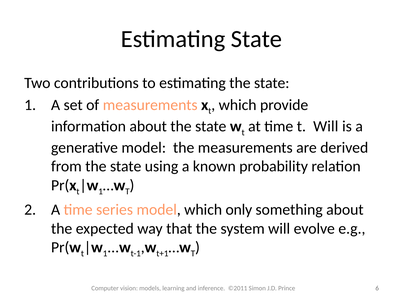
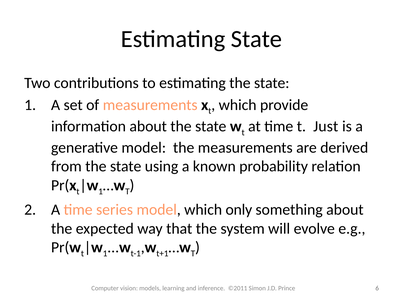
t Will: Will -> Just
